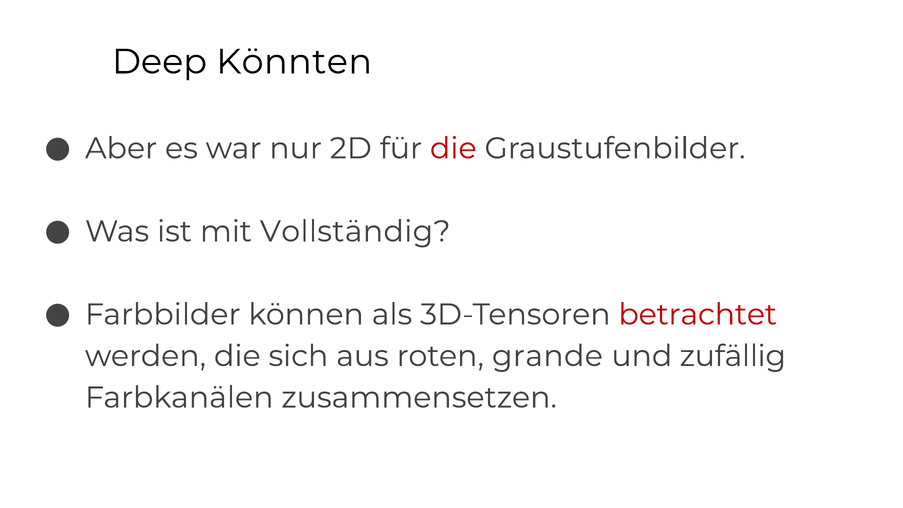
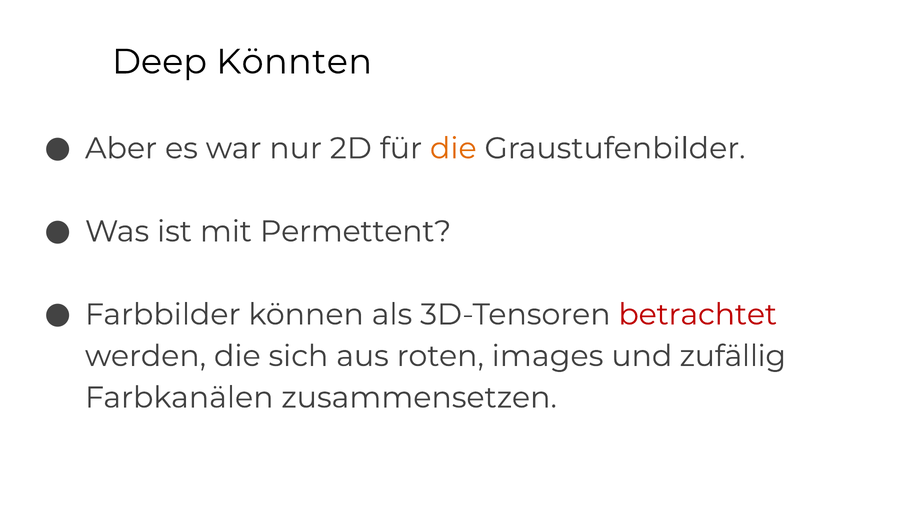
die at (453, 148) colour: red -> orange
Vollständig: Vollständig -> Permettent
grande: grande -> images
